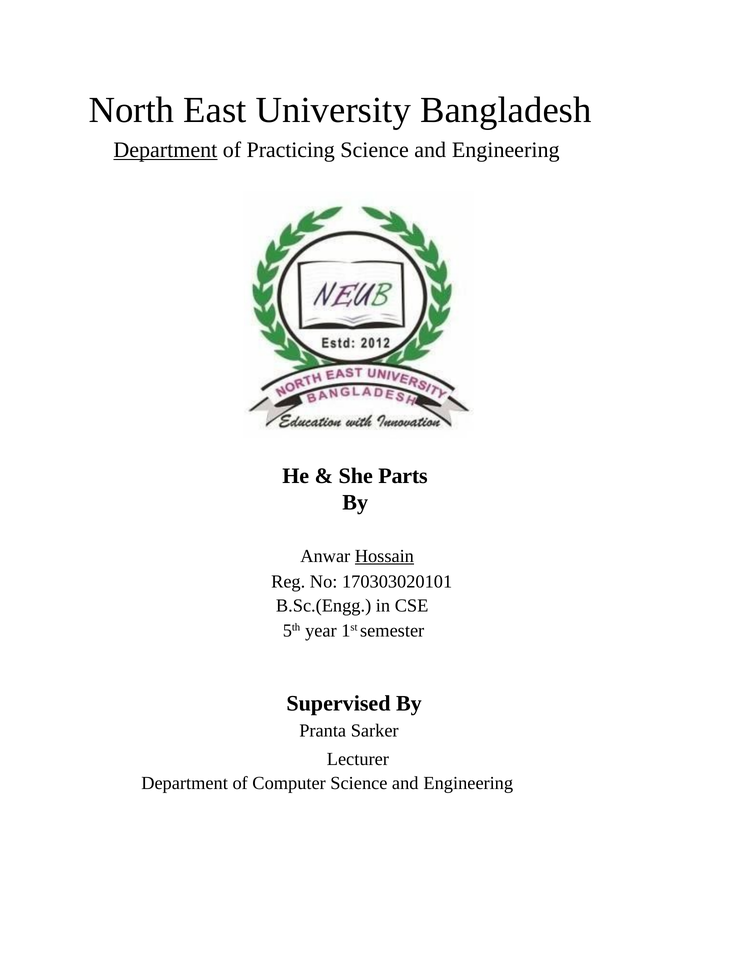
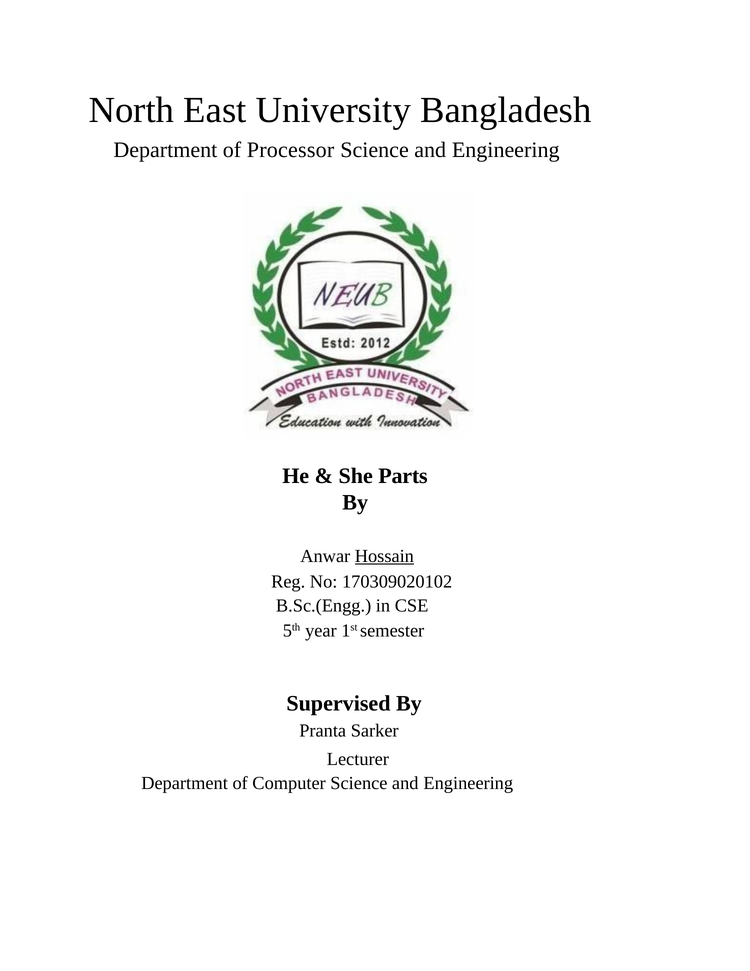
Department at (165, 150) underline: present -> none
Practicing: Practicing -> Processor
170303020101: 170303020101 -> 170309020102
